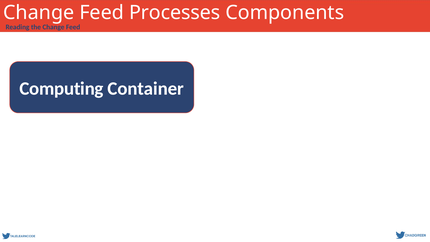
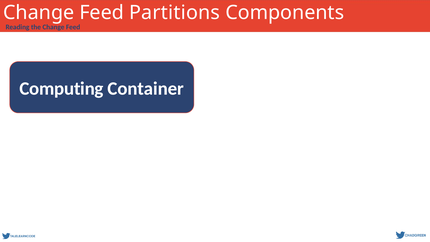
Processes: Processes -> Partitions
